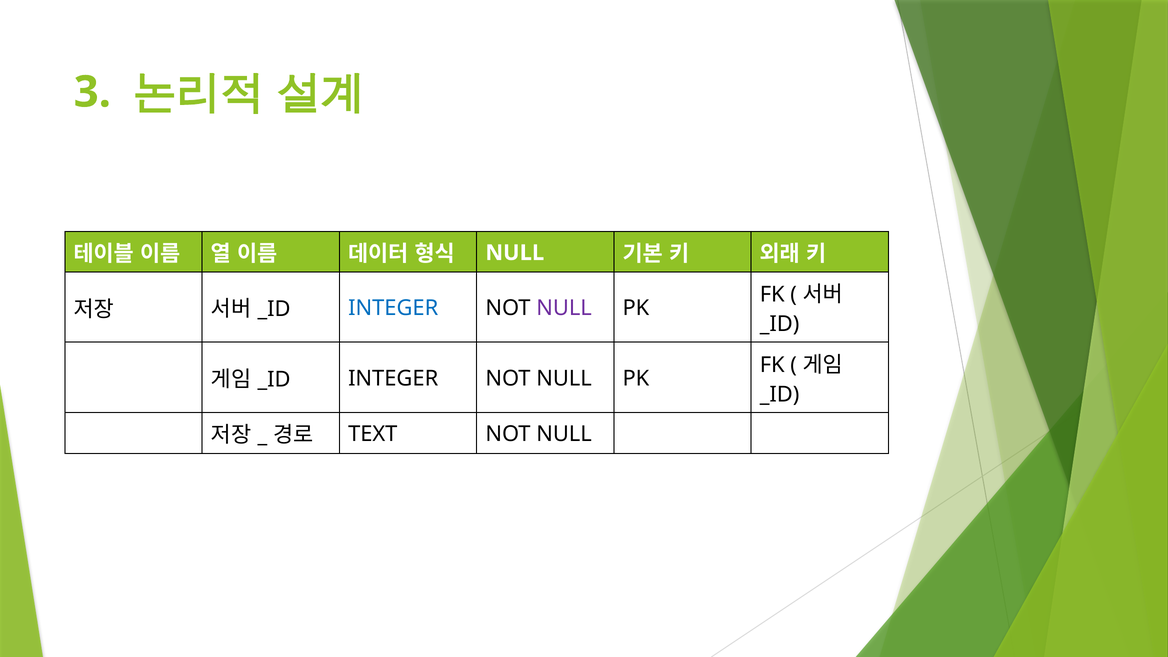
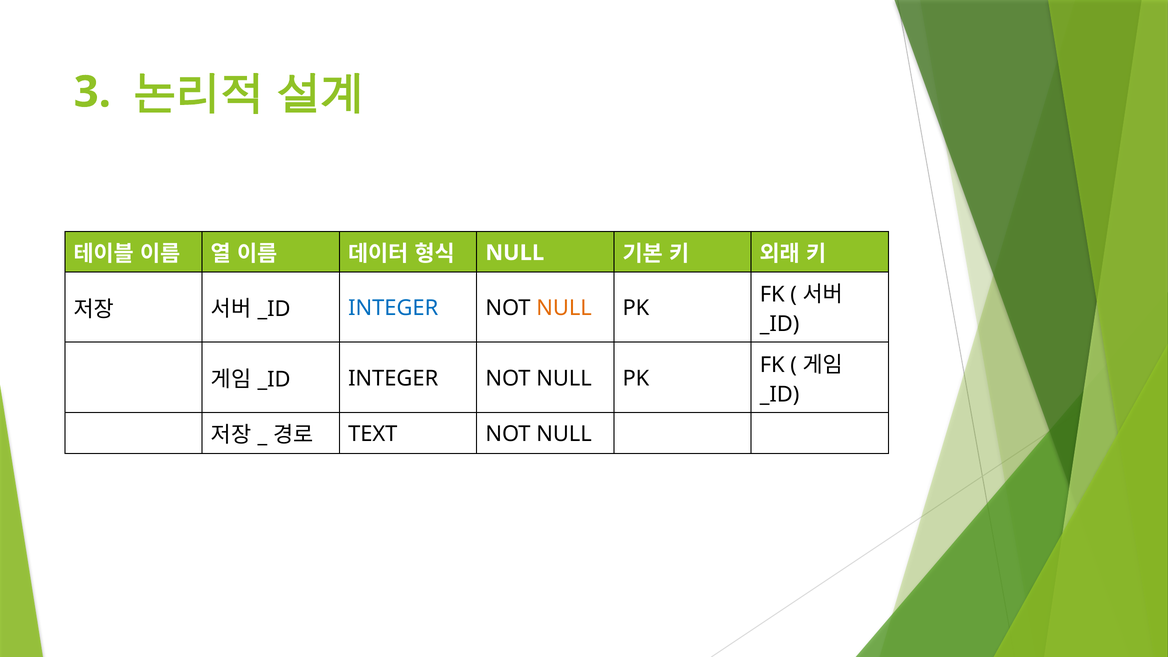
NULL at (564, 308) colour: purple -> orange
